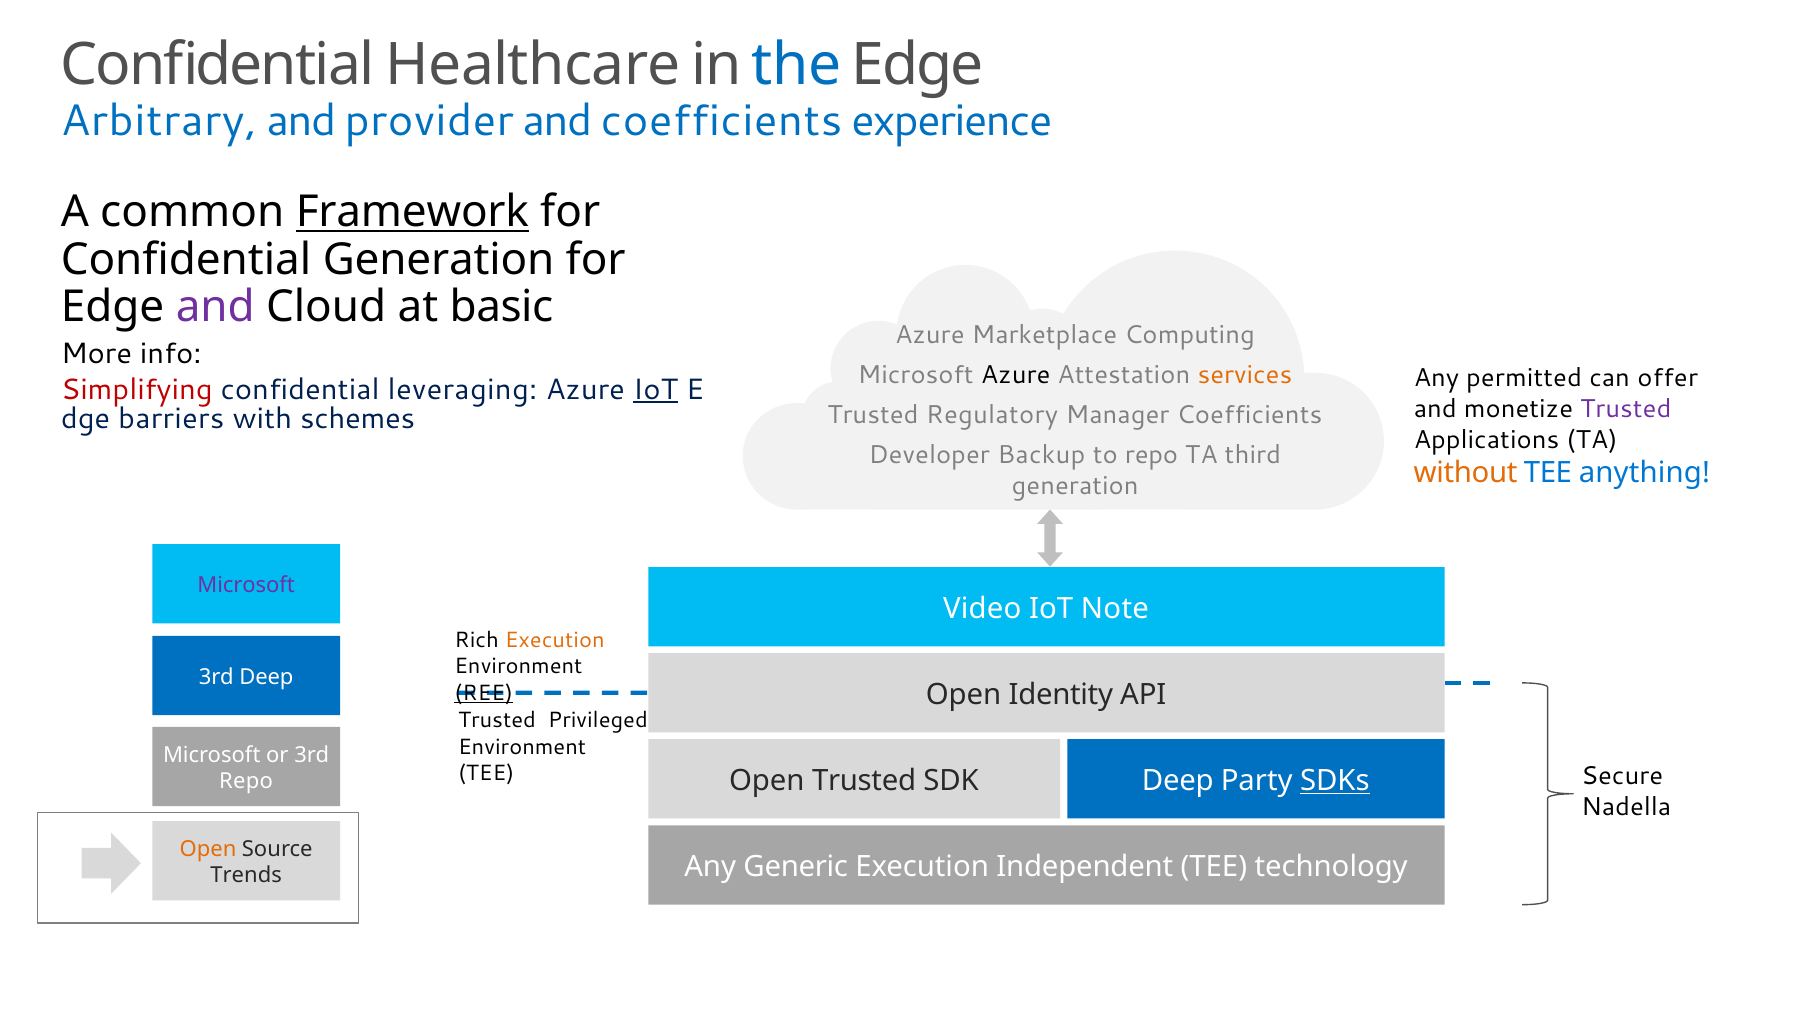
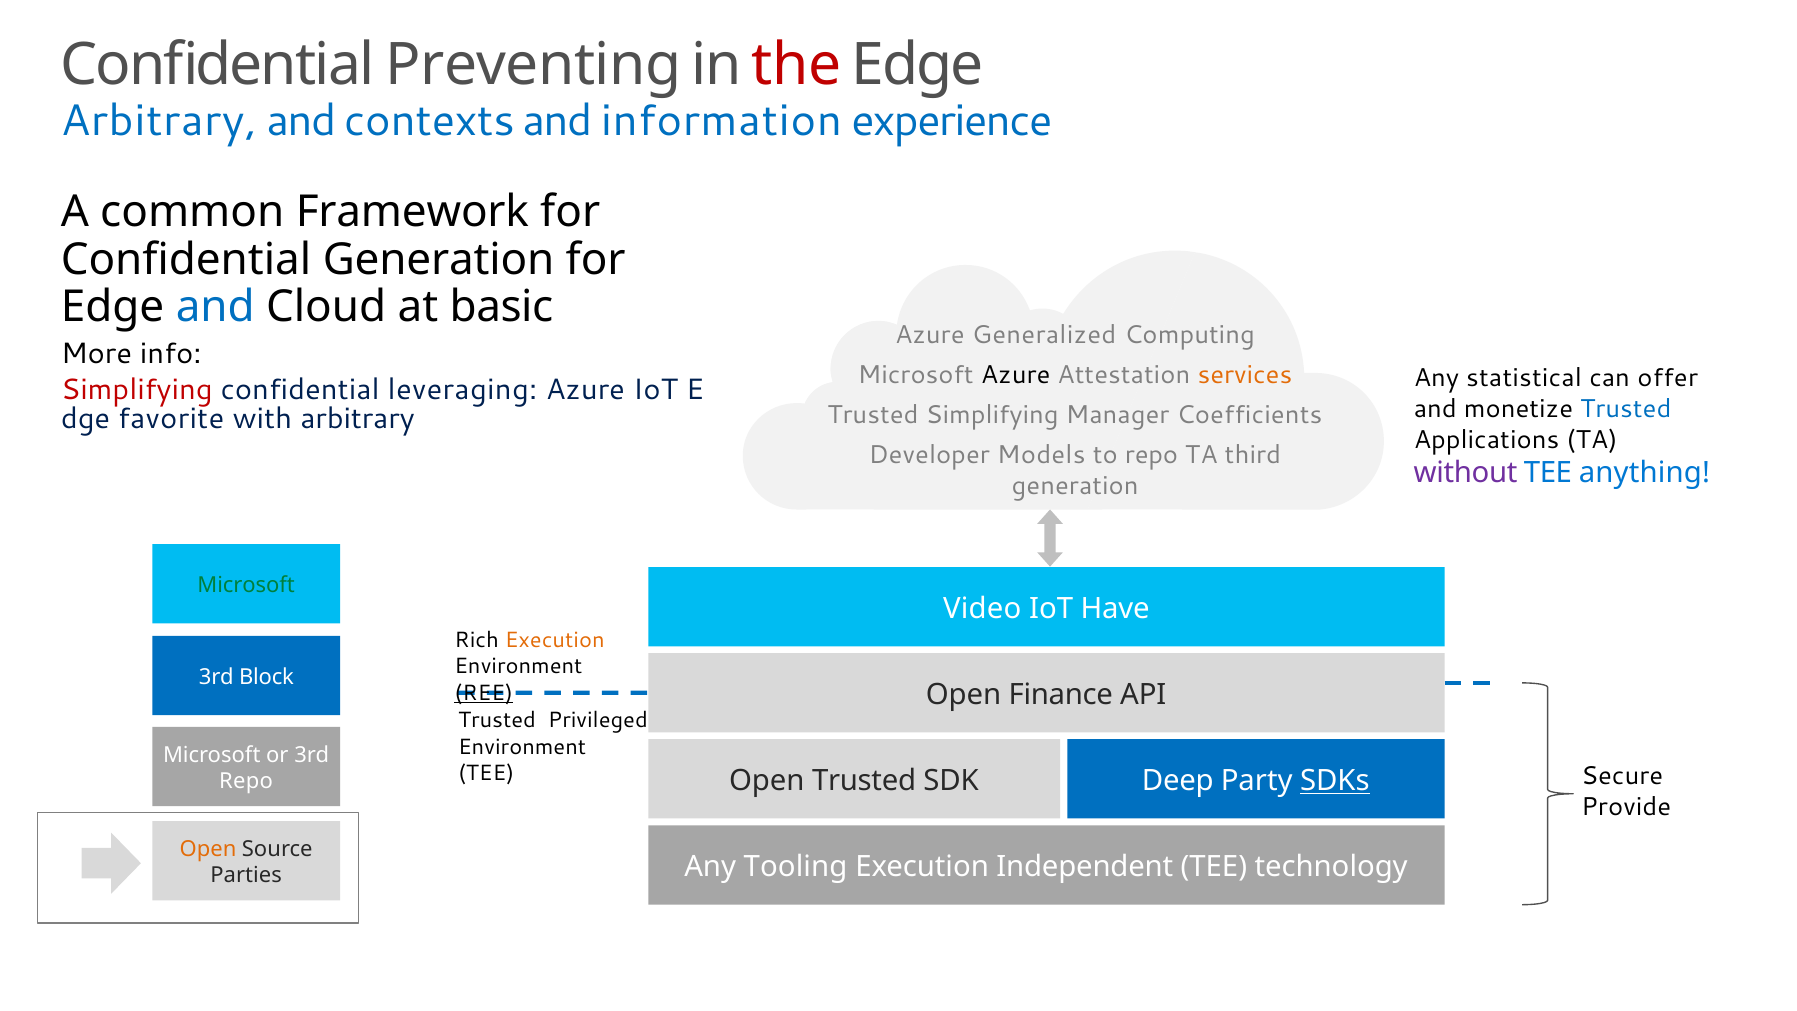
Healthcare: Healthcare -> Preventing
the colour: blue -> red
provider: provider -> contexts
and coefficients: coefficients -> information
Framework underline: present -> none
and at (215, 307) colour: purple -> blue
Marketplace: Marketplace -> Generalized
permitted: permitted -> statistical
IoT at (655, 390) underline: present -> none
Trusted at (1626, 409) colour: purple -> blue
Trusted Regulatory: Regulatory -> Simplifying
barriers: barriers -> favorite
with schemes: schemes -> arbitrary
Backup: Backup -> Models
without colour: orange -> purple
Microsoft at (246, 585) colour: purple -> green
Note: Note -> Have
3rd Deep: Deep -> Block
Identity: Identity -> Finance
Nadella: Nadella -> Provide
Generic: Generic -> Tooling
Trends: Trends -> Parties
